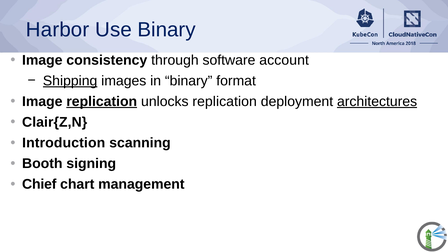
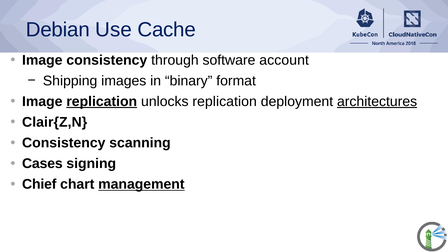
Harbor: Harbor -> Debian
Use Binary: Binary -> Cache
Shipping underline: present -> none
Introduction at (64, 143): Introduction -> Consistency
Booth: Booth -> Cases
management underline: none -> present
